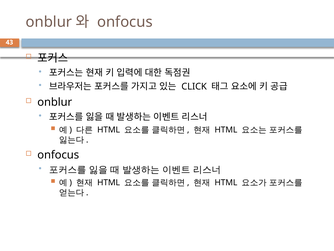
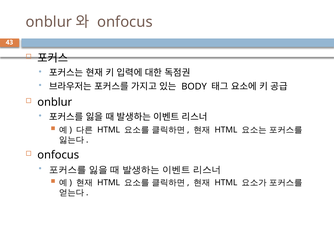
CLICK: CLICK -> BODY
